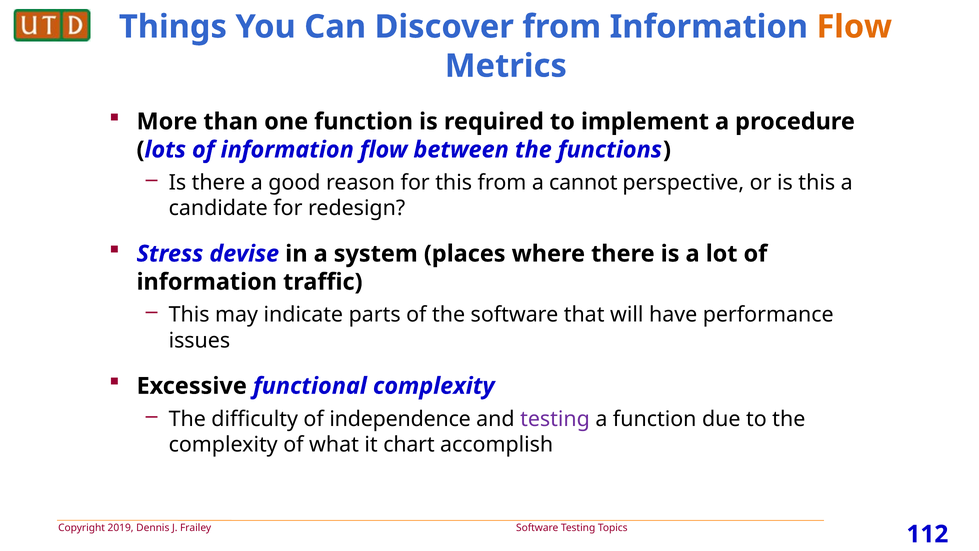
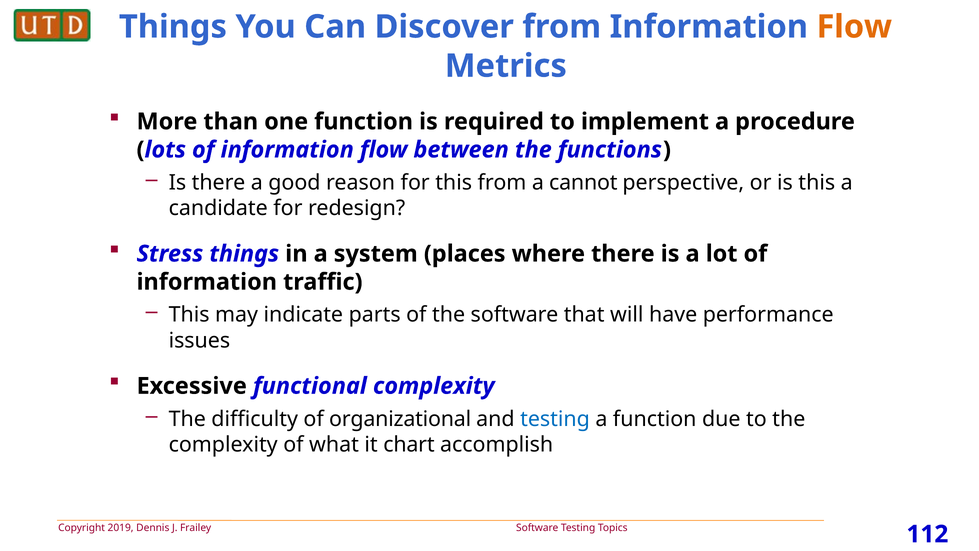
Stress devise: devise -> things
independence: independence -> organizational
testing at (555, 419) colour: purple -> blue
